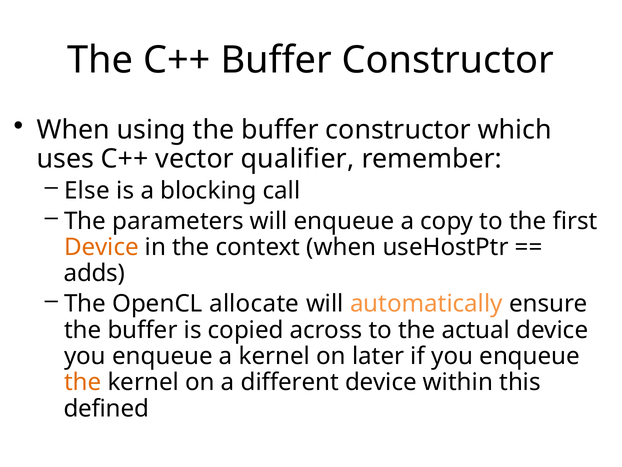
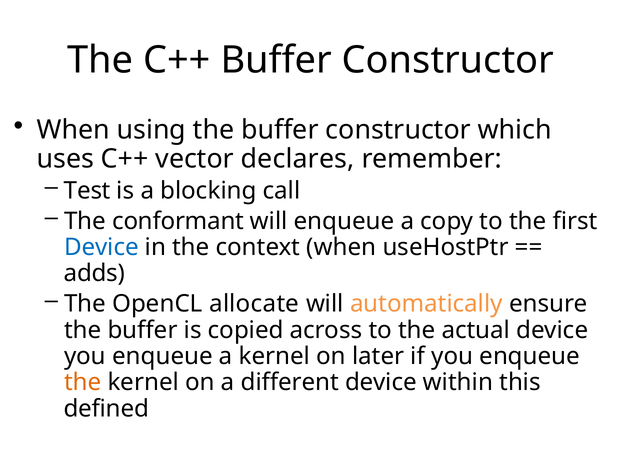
qualifier: qualifier -> declares
Else: Else -> Test
parameters: parameters -> conformant
Device at (101, 247) colour: orange -> blue
